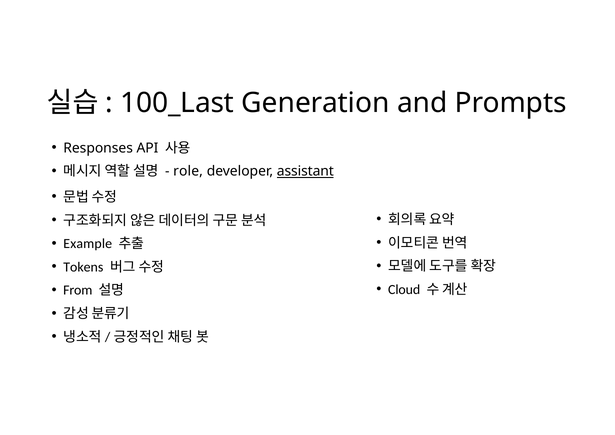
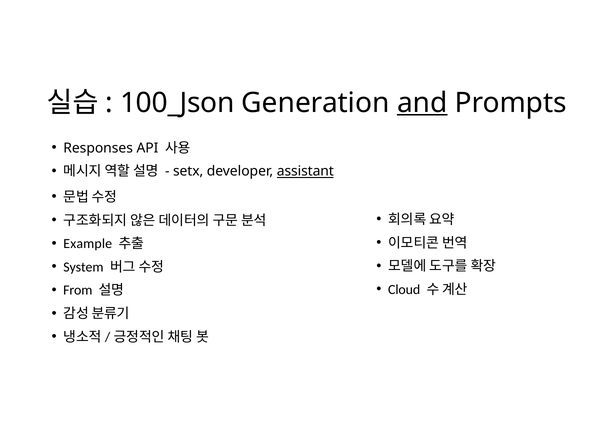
100_Last: 100_Last -> 100_Json
and underline: none -> present
role: role -> setx
Tokens: Tokens -> System
